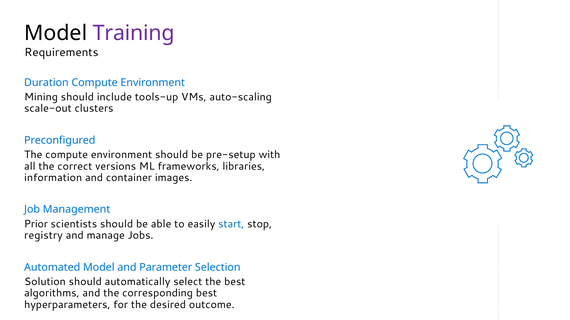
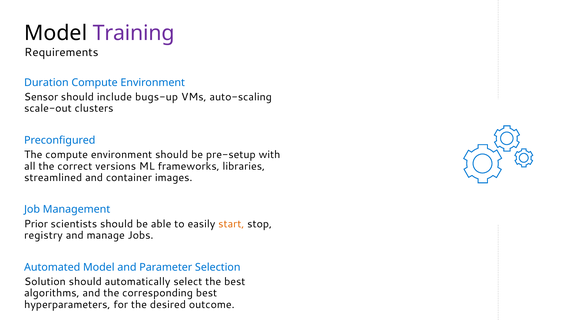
Mining: Mining -> Sensor
tools-up: tools-up -> bugs-up
information: information -> streamlined
start colour: blue -> orange
